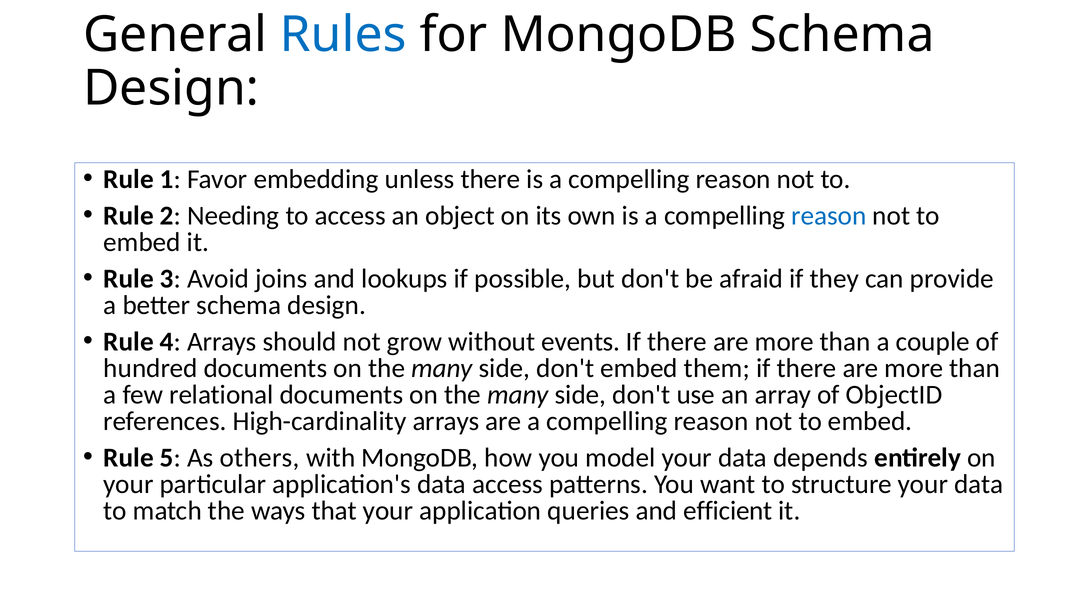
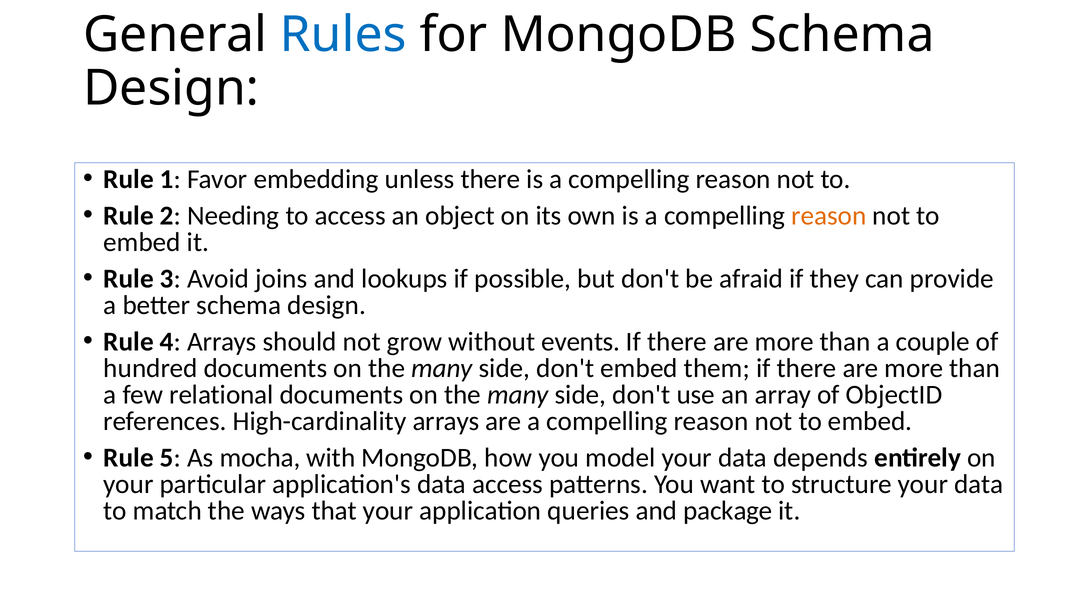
reason at (829, 216) colour: blue -> orange
others: others -> mocha
efficient: efficient -> package
